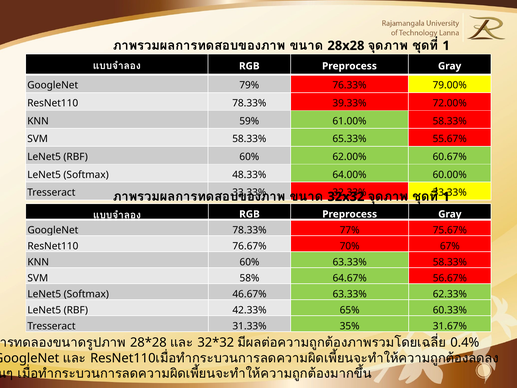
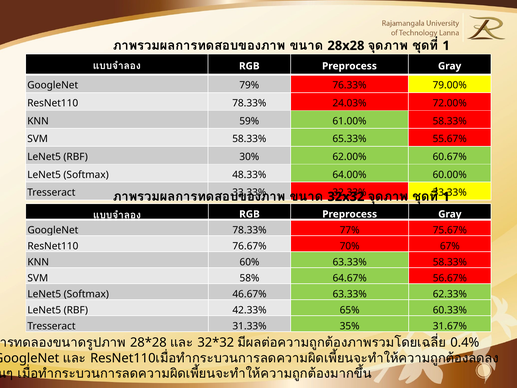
39.33%: 39.33% -> 24.03%
RBF 60%: 60% -> 30%
